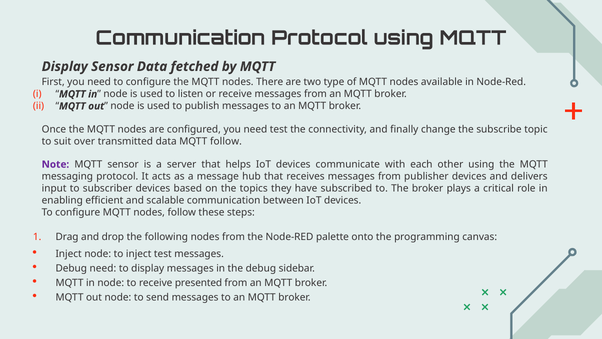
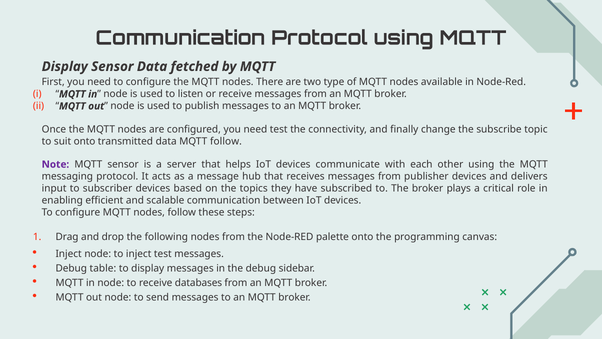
suit over: over -> onto
Debug need: need -> table
presented: presented -> databases
